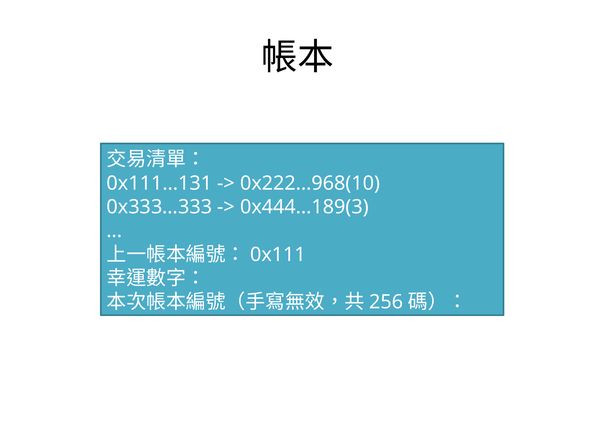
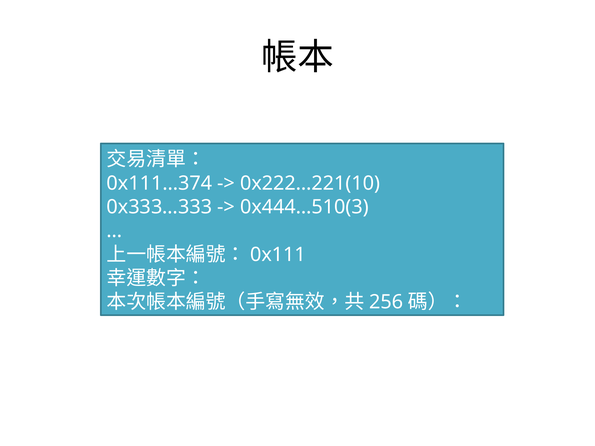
0x111…131: 0x111…131 -> 0x111…374
0x222…968(10: 0x222…968(10 -> 0x222…221(10
0x444…189(3: 0x444…189(3 -> 0x444…510(3
